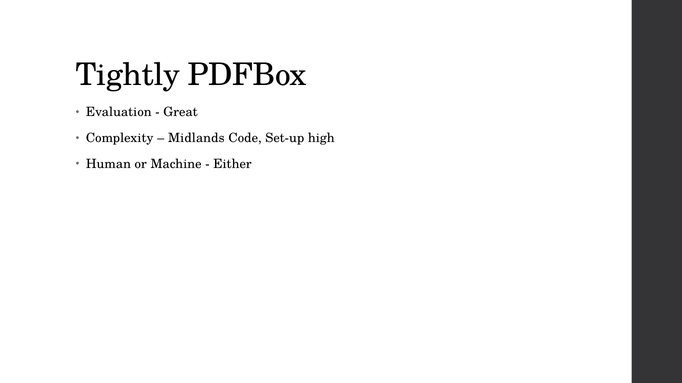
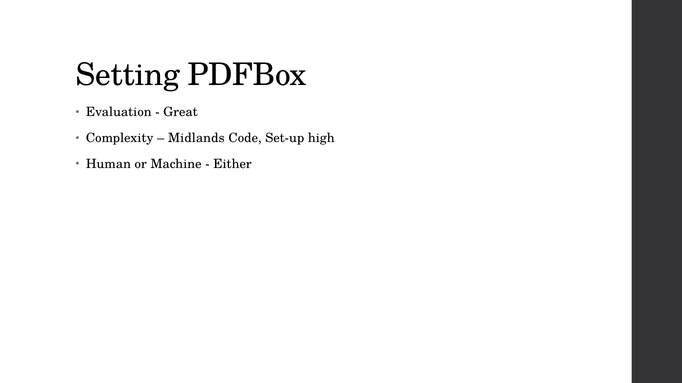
Tightly: Tightly -> Setting
